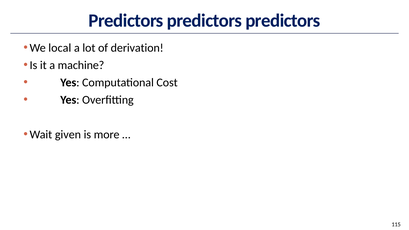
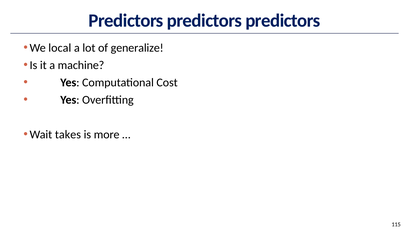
derivation: derivation -> generalize
given: given -> takes
